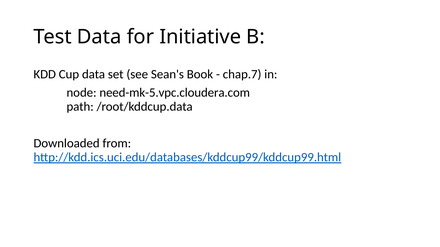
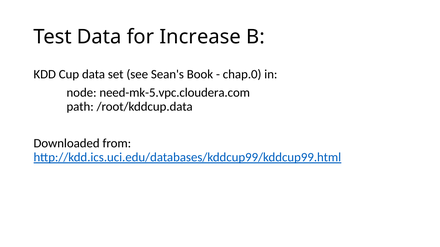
Initiative: Initiative -> Increase
chap.7: chap.7 -> chap.0
